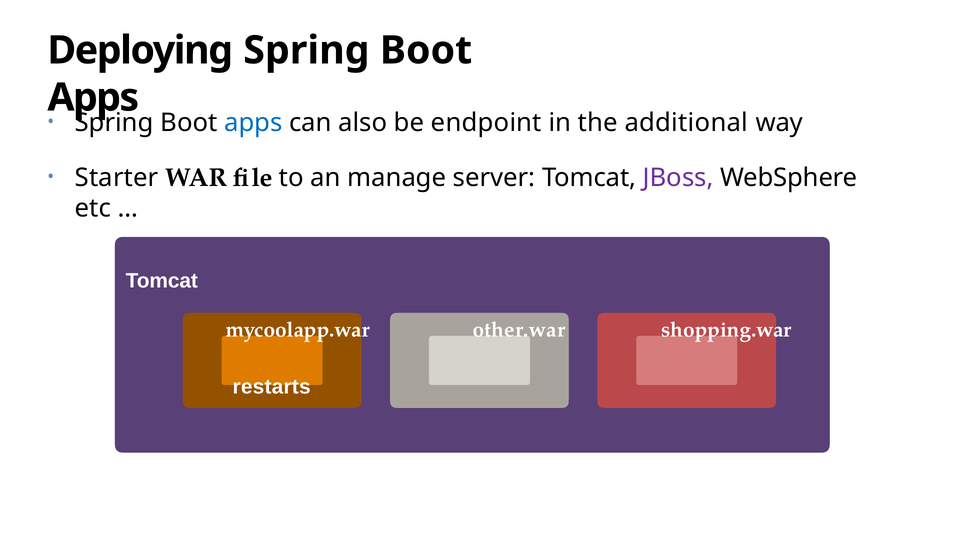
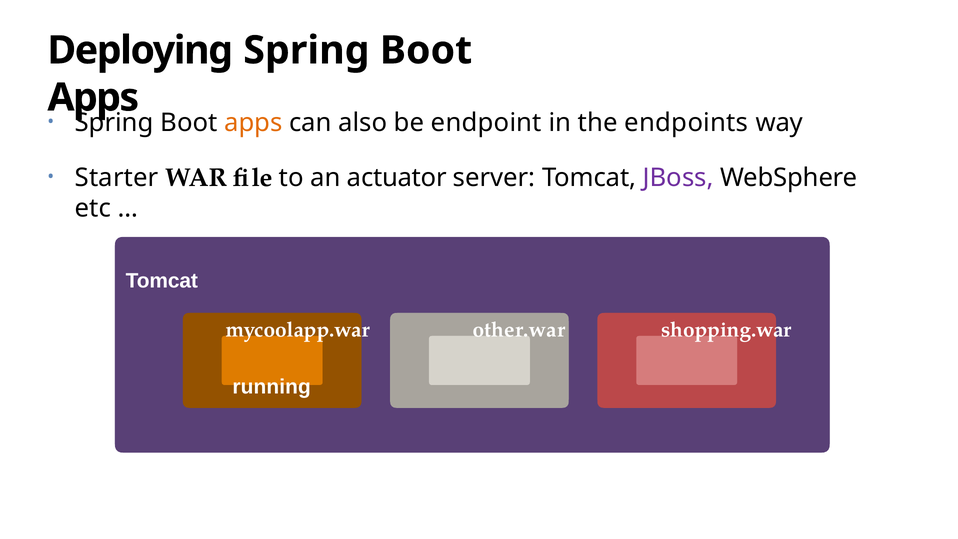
apps at (253, 123) colour: blue -> orange
additional: additional -> endpoints
manage: manage -> actuator
restarts: restarts -> running
